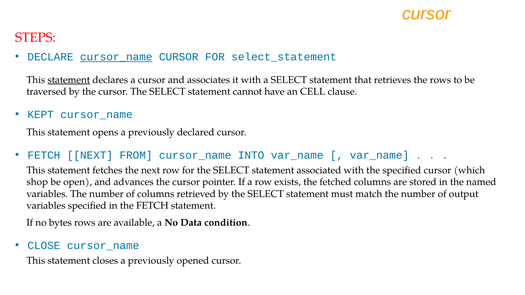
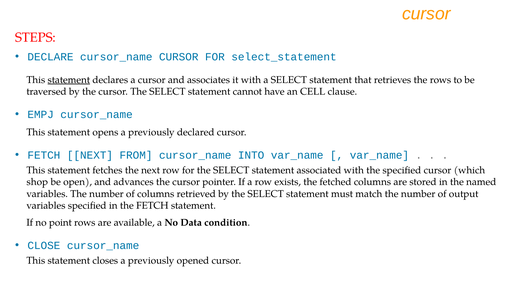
cursor_name at (116, 57) underline: present -> none
KEPT: KEPT -> EMPJ
bytes: bytes -> point
